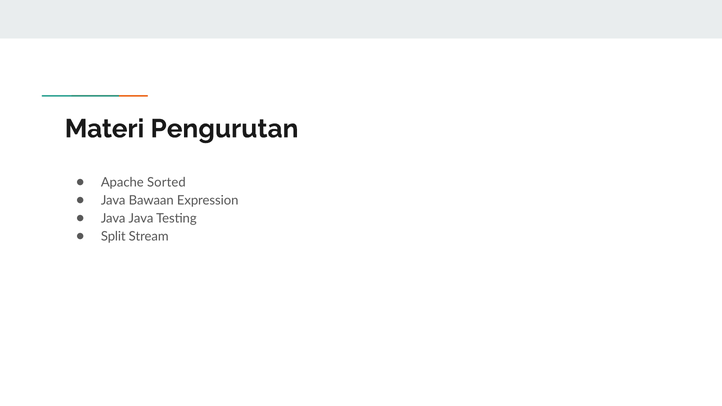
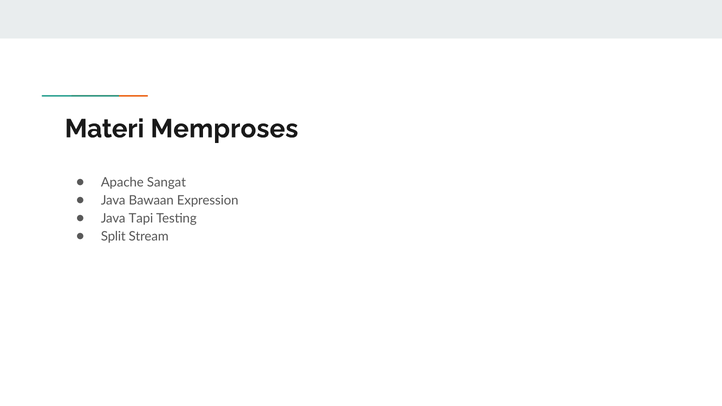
Pengurutan: Pengurutan -> Memproses
Sorted: Sorted -> Sangat
Java Java: Java -> Tapi
